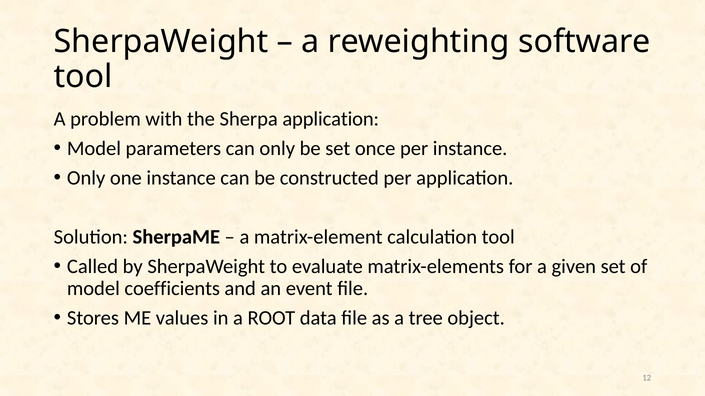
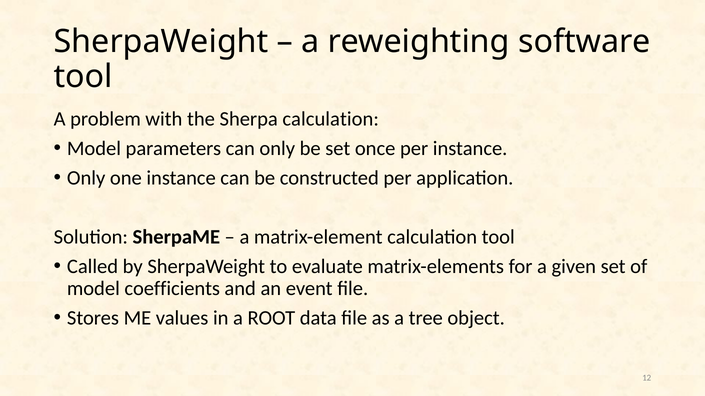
Sherpa application: application -> calculation
